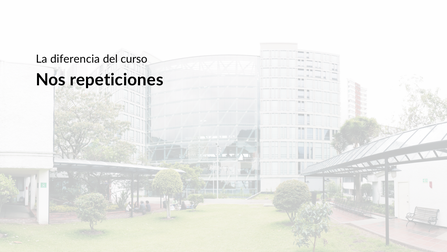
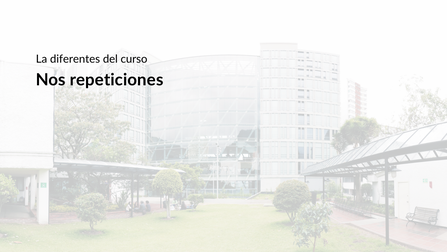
diferencia: diferencia -> diferentes
